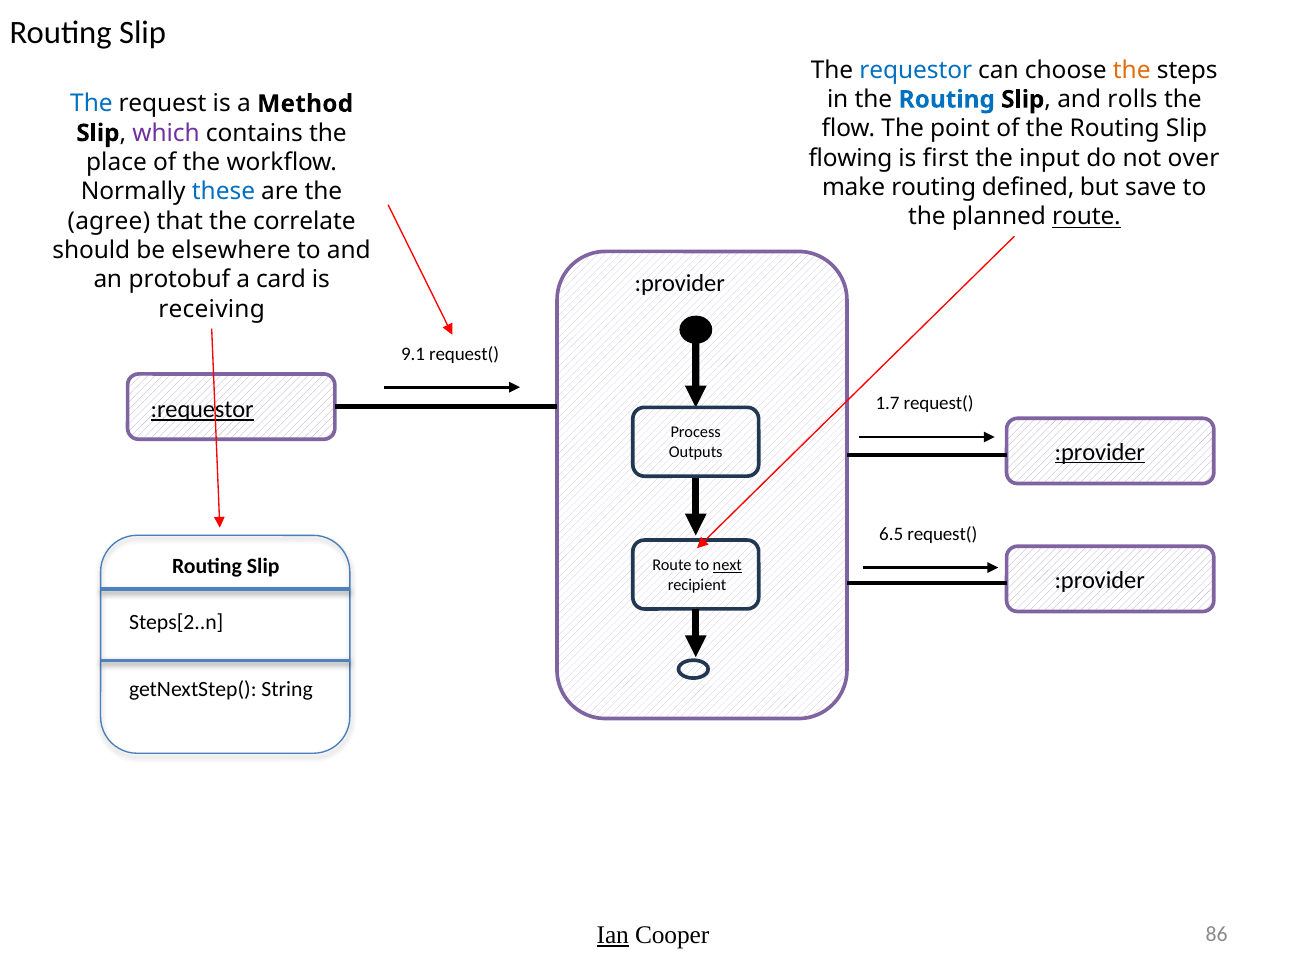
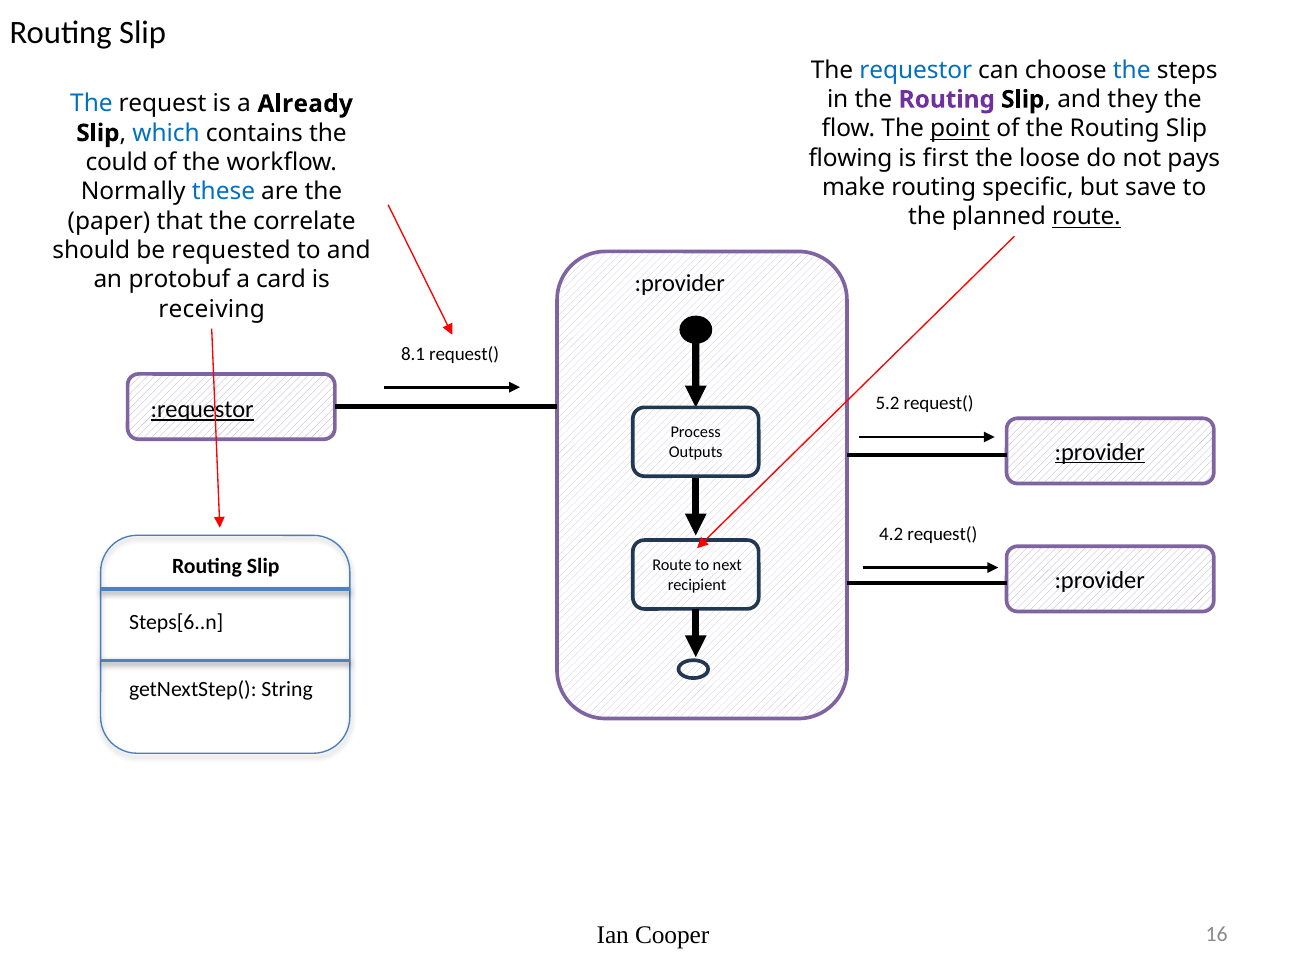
the at (1132, 70) colour: orange -> blue
Routing at (947, 100) colour: blue -> purple
rolls: rolls -> they
Method: Method -> Already
point underline: none -> present
which colour: purple -> blue
input: input -> loose
over: over -> pays
place: place -> could
defined: defined -> specific
agree: agree -> paper
elsewhere: elsewhere -> requested
9.1: 9.1 -> 8.1
1.7: 1.7 -> 5.2
6.5: 6.5 -> 4.2
next underline: present -> none
Steps[2..n: Steps[2..n -> Steps[6..n
Ian underline: present -> none
86: 86 -> 16
